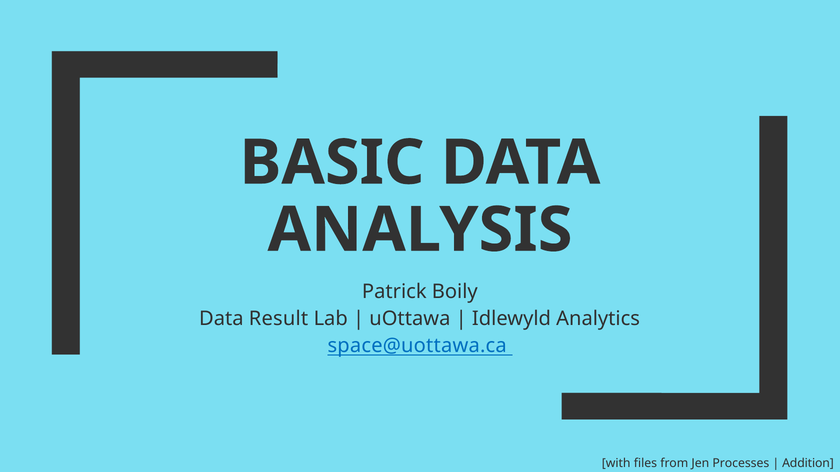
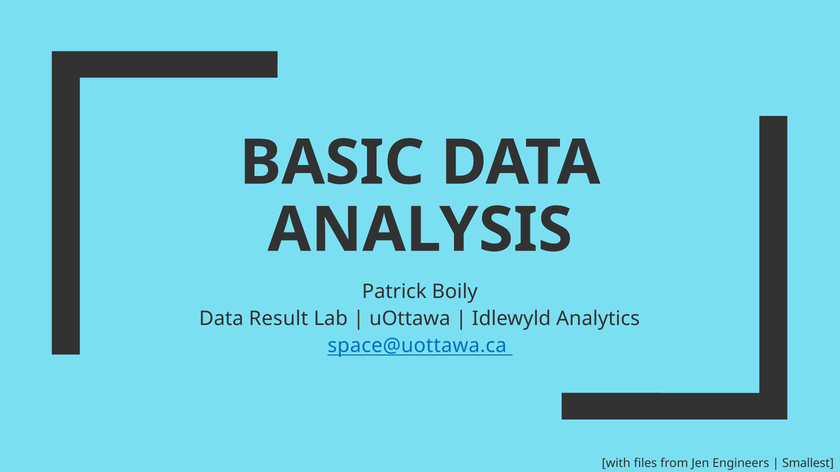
Processes: Processes -> Engineers
Addition: Addition -> Smallest
